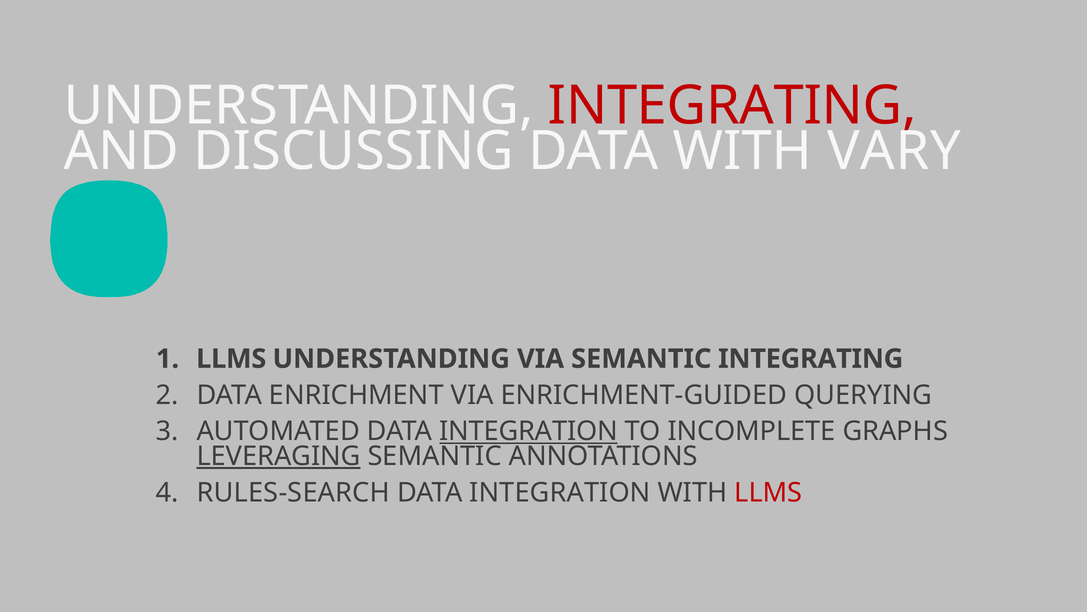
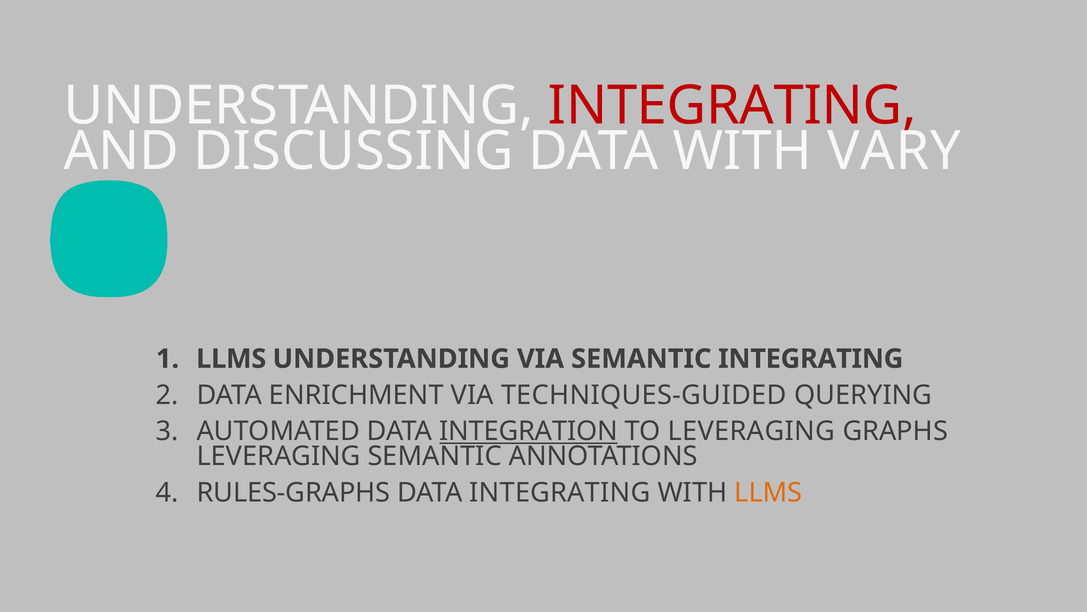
ENRICHMENT-GUIDED: ENRICHMENT-GUIDED -> TECHNIQUES-GUIDED
TO INCOMPLETE: INCOMPLETE -> LEVERAGING
LEVERAGING at (279, 456) underline: present -> none
RULES-SEARCH: RULES-SEARCH -> RULES-GRAPHS
INTEGRATION at (560, 492): INTEGRATION -> INTEGRATING
LLMS at (768, 492) colour: red -> orange
